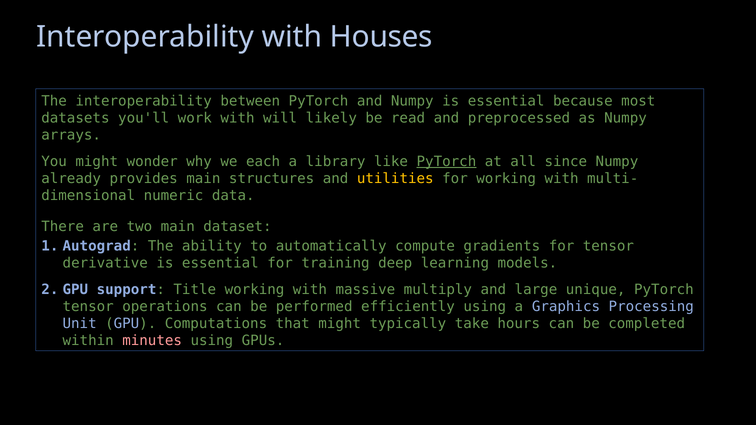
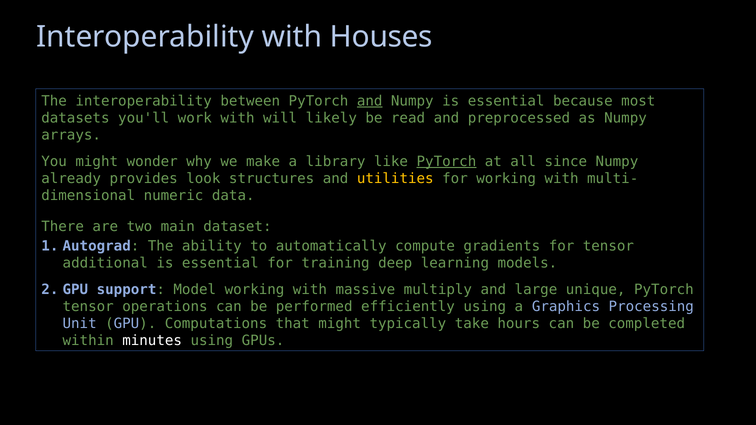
and at (370, 101) underline: none -> present
each: each -> make
provides main: main -> look
derivative: derivative -> additional
Title: Title -> Model
minutes colour: pink -> white
